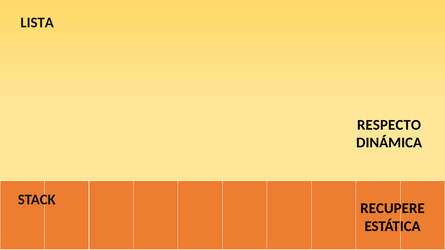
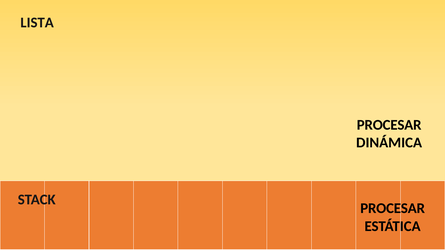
RESPECTO at (389, 125): RESPECTO -> PROCESAR
RECUPERE at (392, 209): RECUPERE -> PROCESAR
